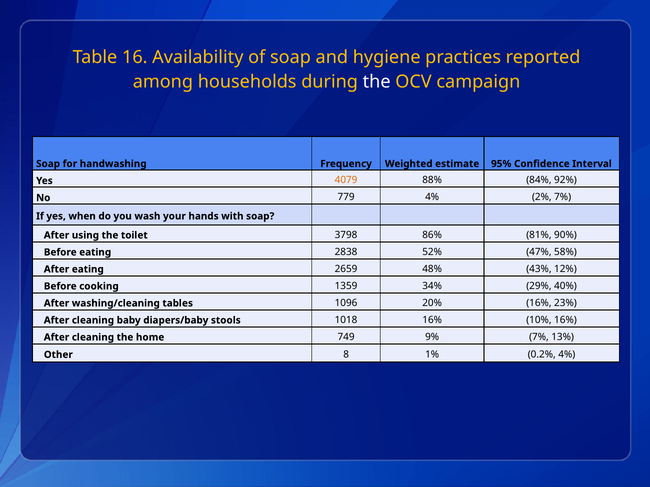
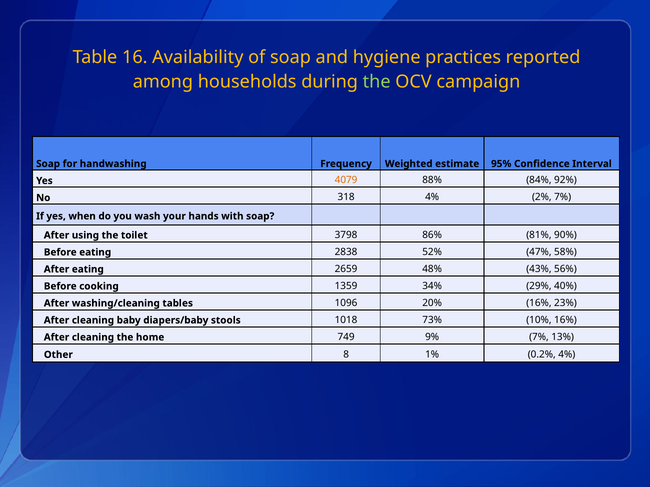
the at (377, 82) colour: white -> light green
779: 779 -> 318
12%: 12% -> 56%
1018 16%: 16% -> 73%
